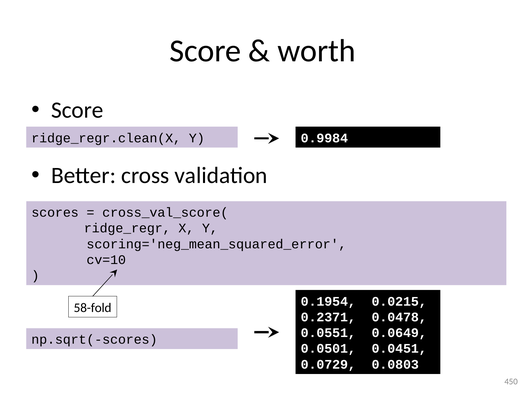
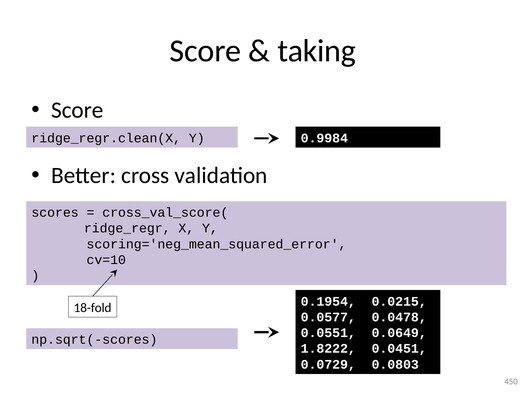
worth: worth -> taking
58-fold: 58-fold -> 18-fold
0.2371: 0.2371 -> 0.0577
0.0501: 0.0501 -> 1.8222
